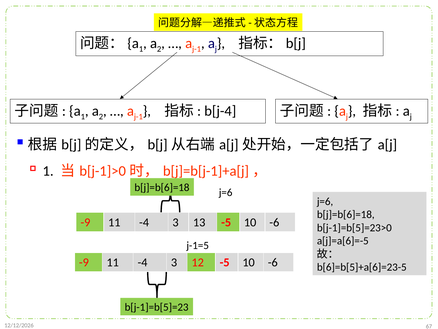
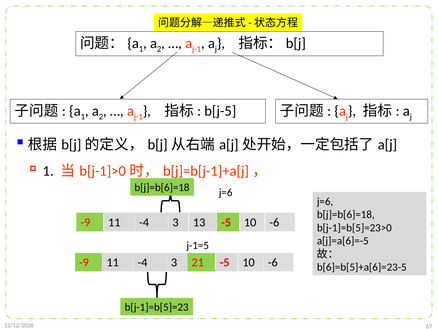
b[j-4: b[j-4 -> b[j-5
12: 12 -> 21
